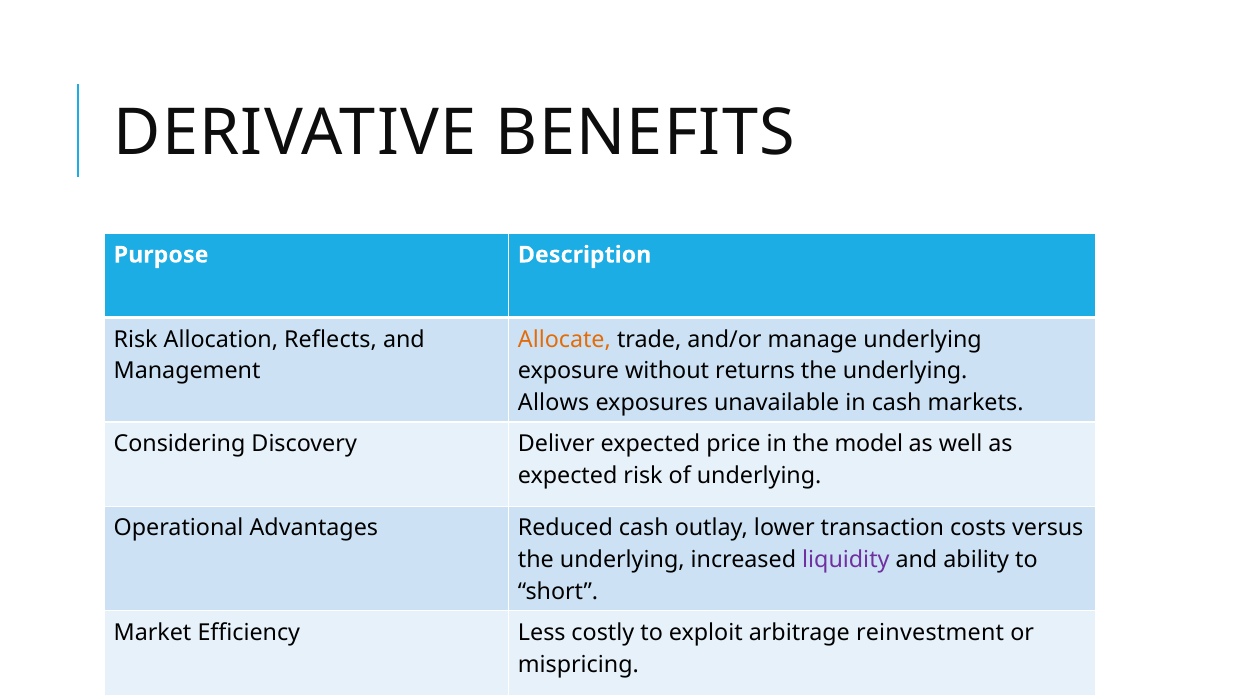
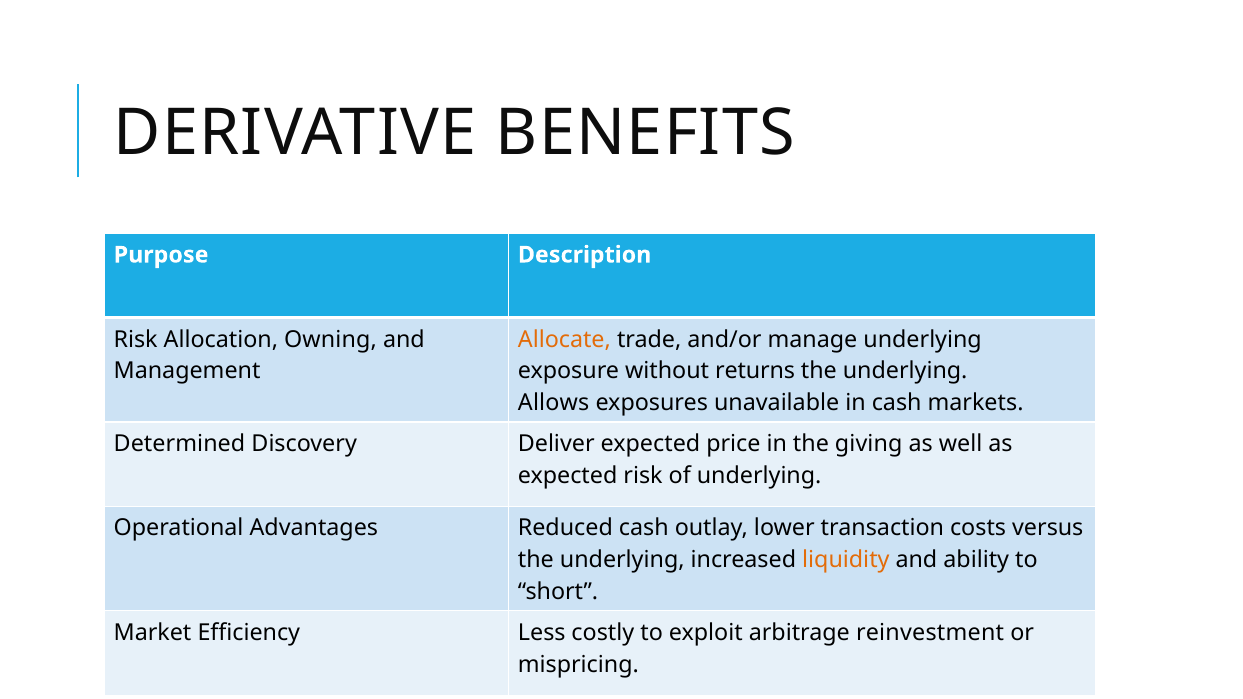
Reflects: Reflects -> Owning
Considering: Considering -> Determined
model: model -> giving
liquidity colour: purple -> orange
